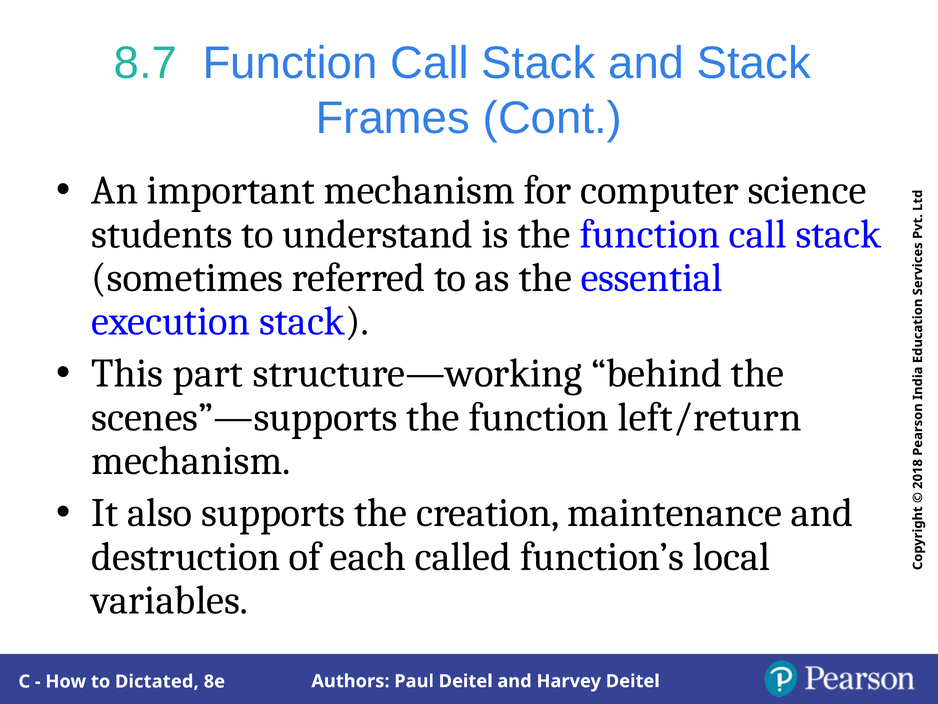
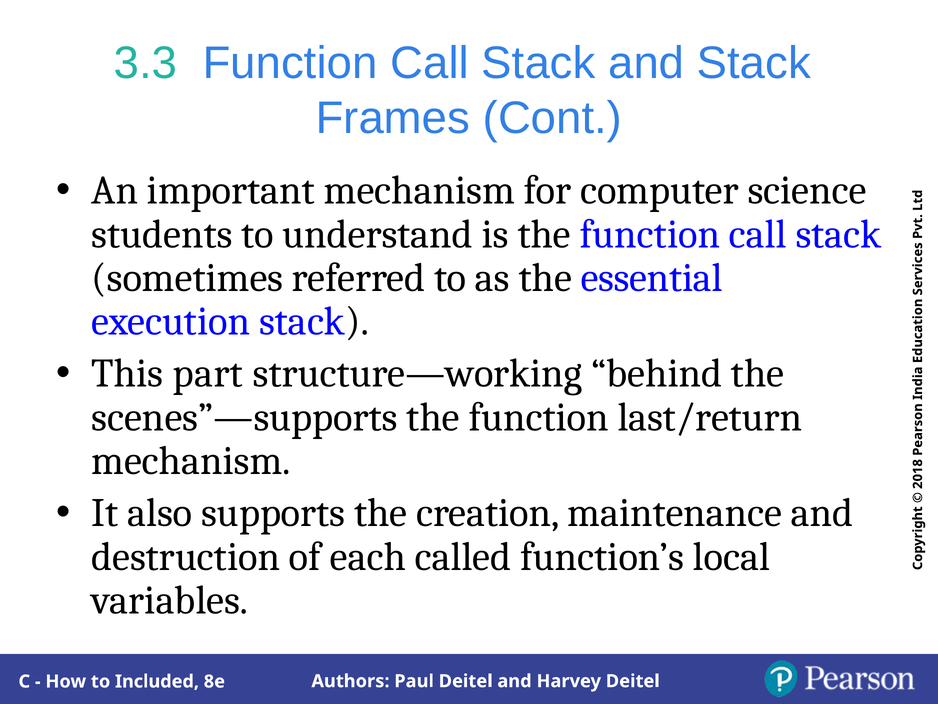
8.7: 8.7 -> 3.3
left/return: left/return -> last/return
Dictated: Dictated -> Included
